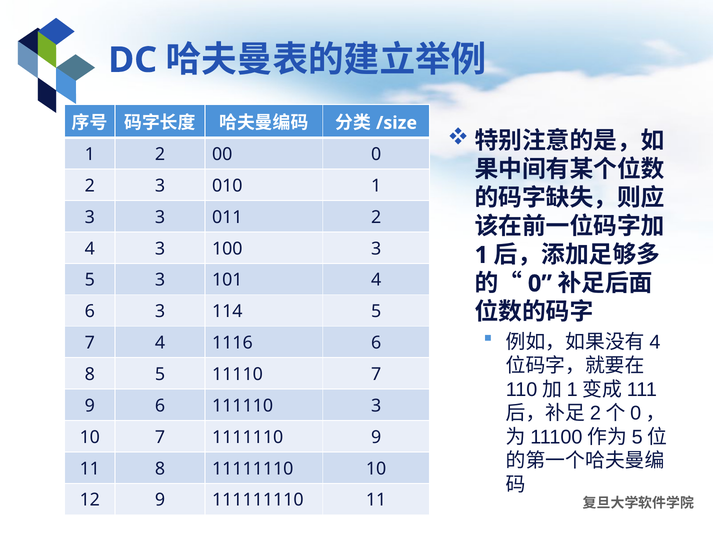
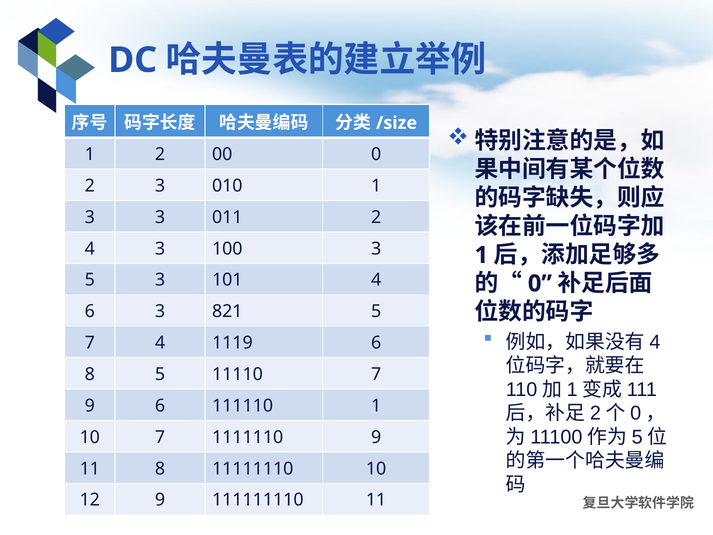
114: 114 -> 821
1116: 1116 -> 1119
111110 3: 3 -> 1
